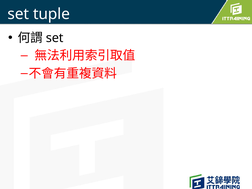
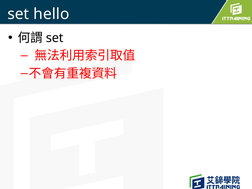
tuple: tuple -> hello
